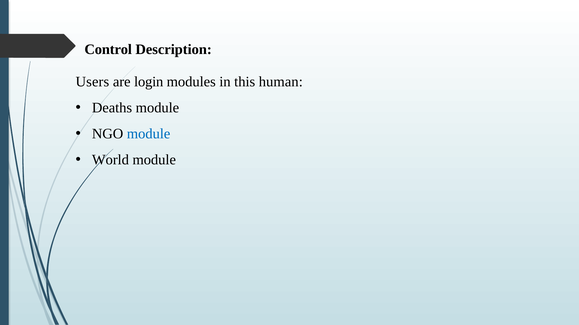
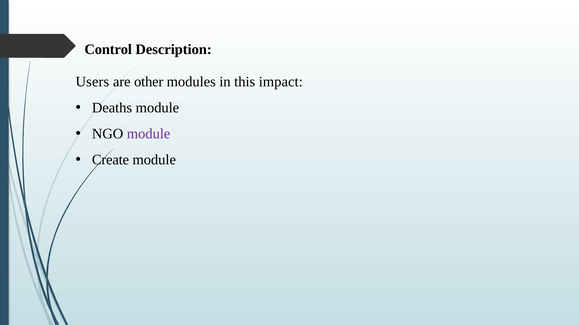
login: login -> other
human: human -> impact
module at (149, 134) colour: blue -> purple
World: World -> Create
